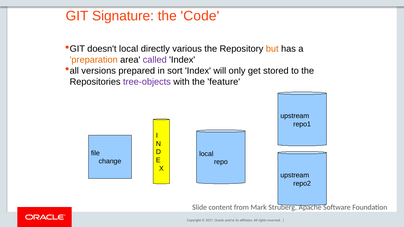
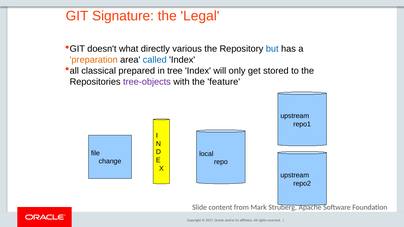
Code: Code -> Legal
doesn't local: local -> what
but colour: orange -> blue
called colour: purple -> blue
versions: versions -> classical
sort: sort -> tree
